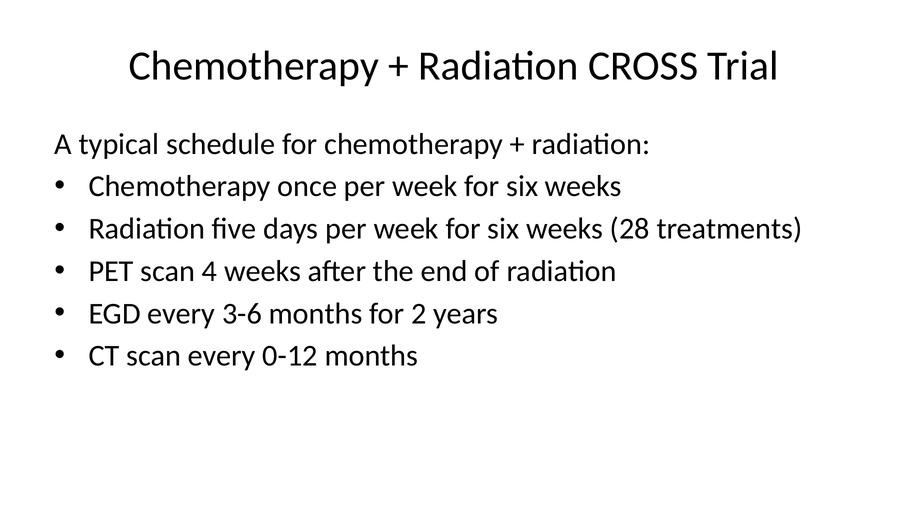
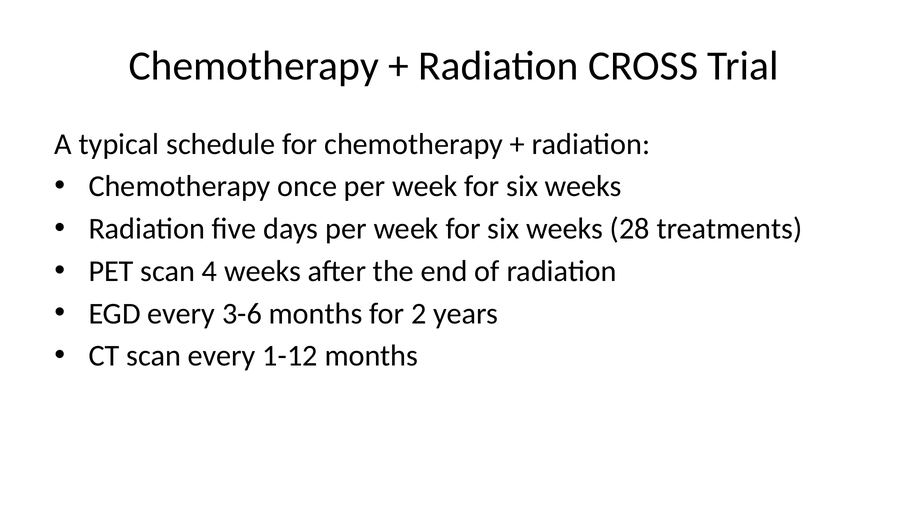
0-12: 0-12 -> 1-12
